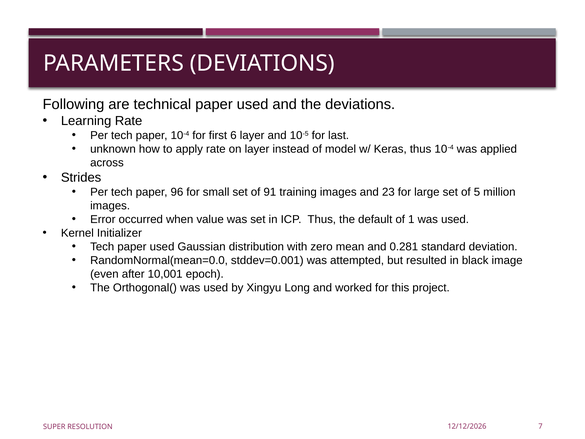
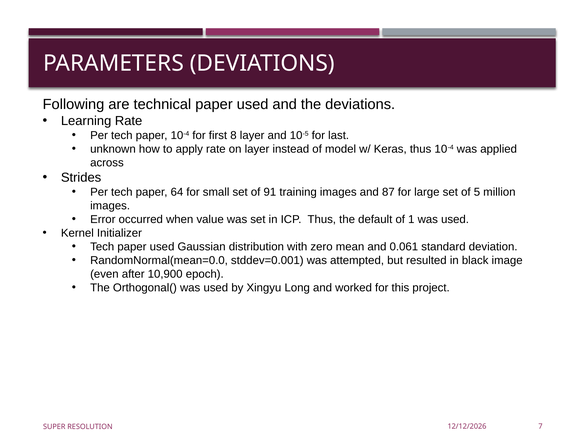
6: 6 -> 8
96: 96 -> 64
23: 23 -> 87
0.281: 0.281 -> 0.061
10,001: 10,001 -> 10,900
